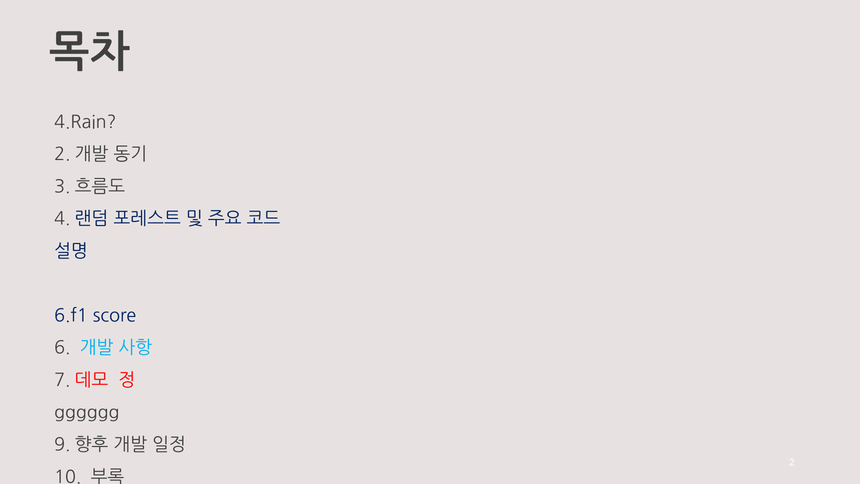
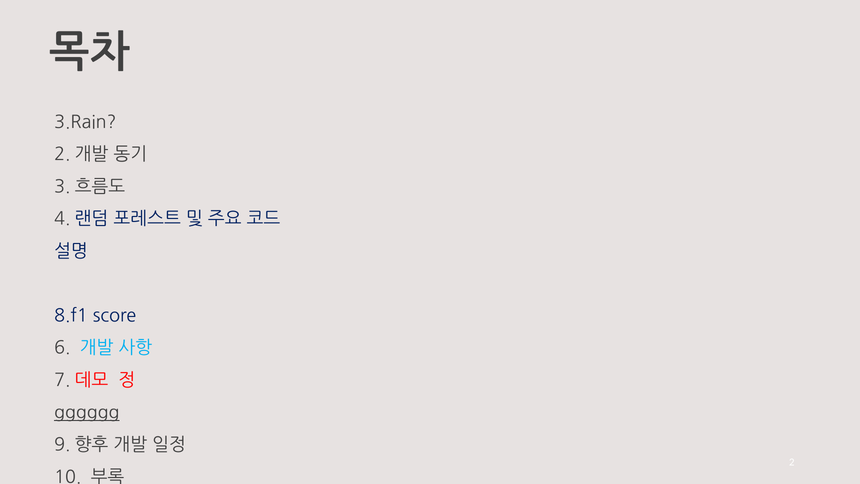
4.Rain: 4.Rain -> 3.Rain
6.f1: 6.f1 -> 8.f1
gggggg underline: none -> present
